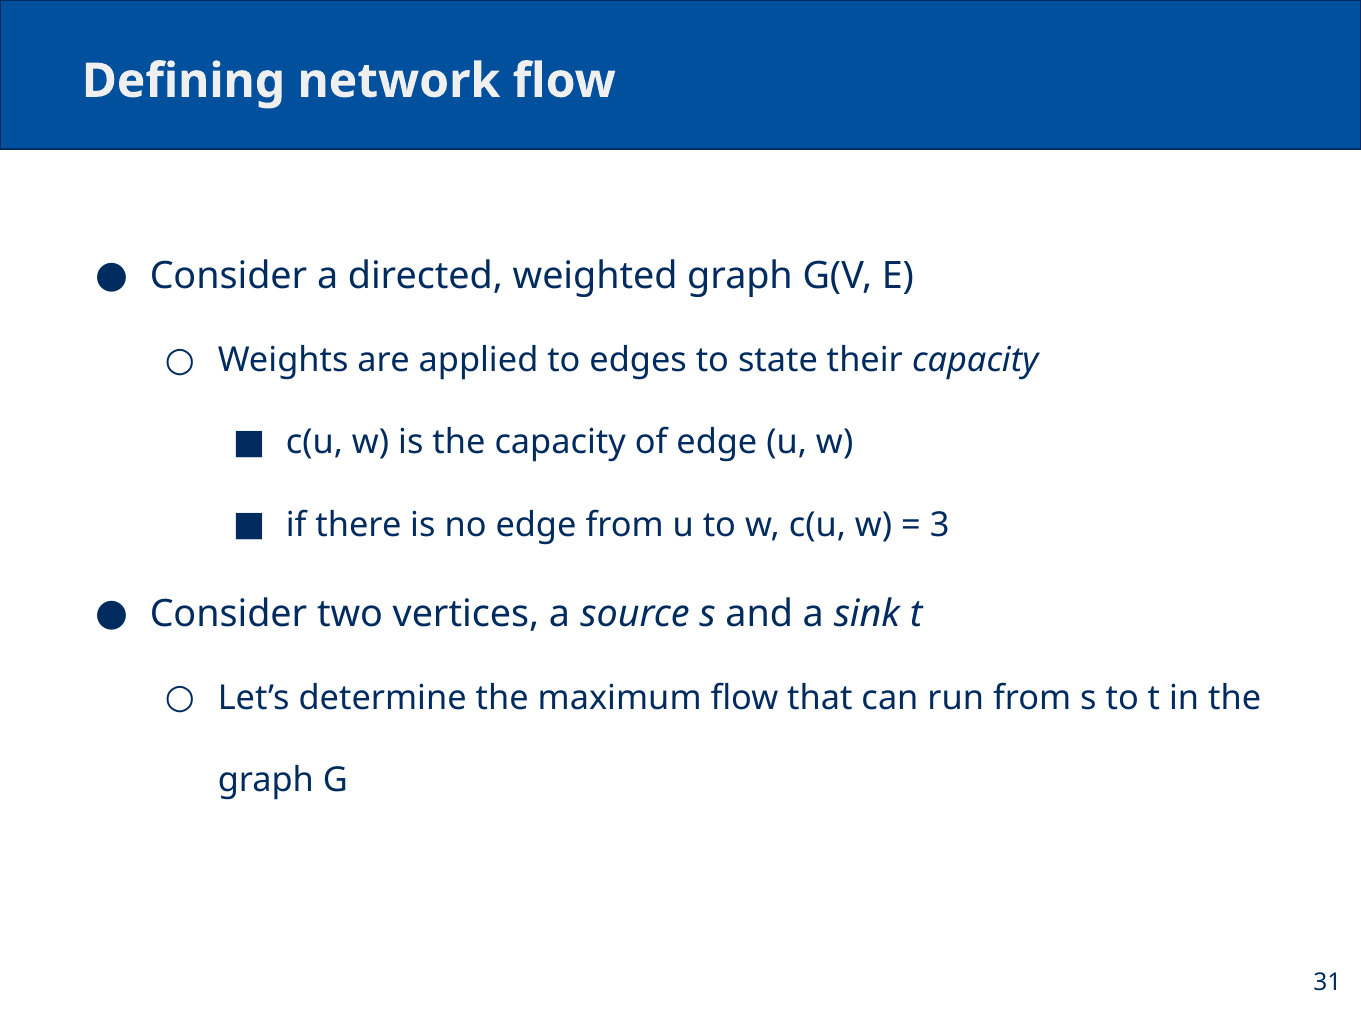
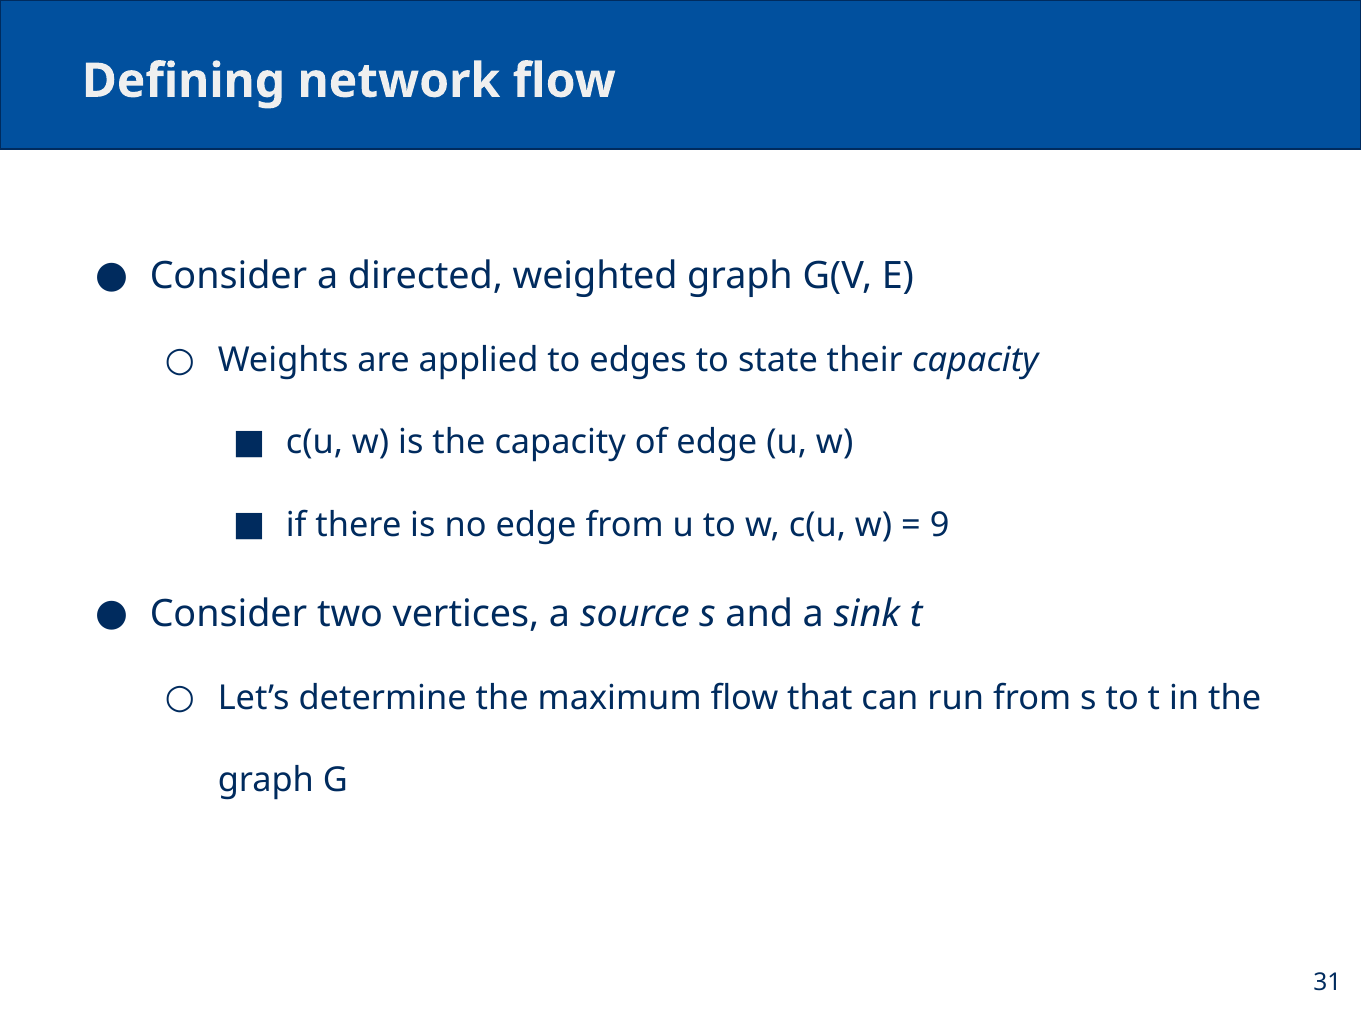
3: 3 -> 9
